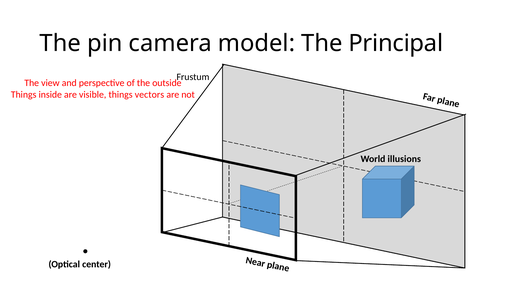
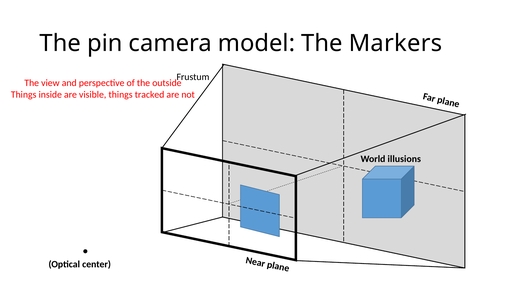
Principal: Principal -> Markers
vectors: vectors -> tracked
